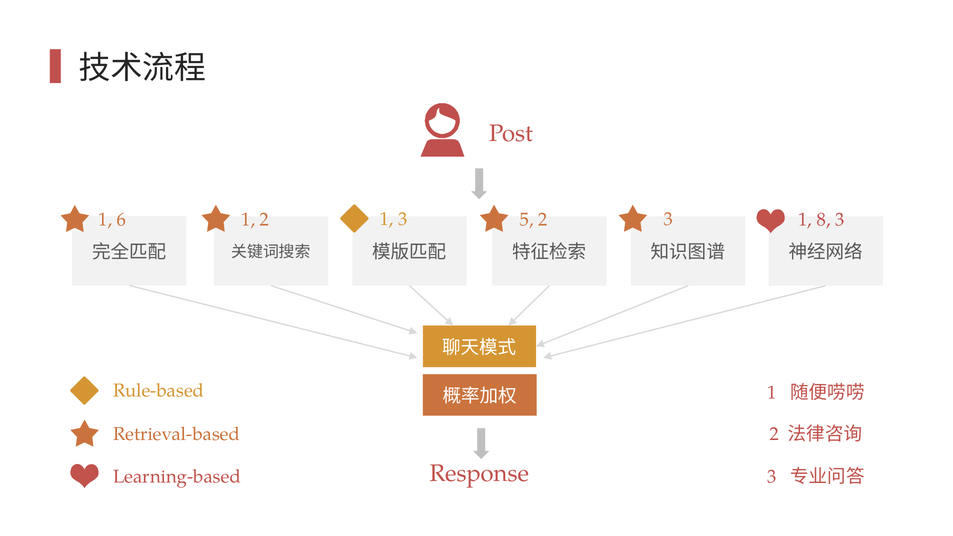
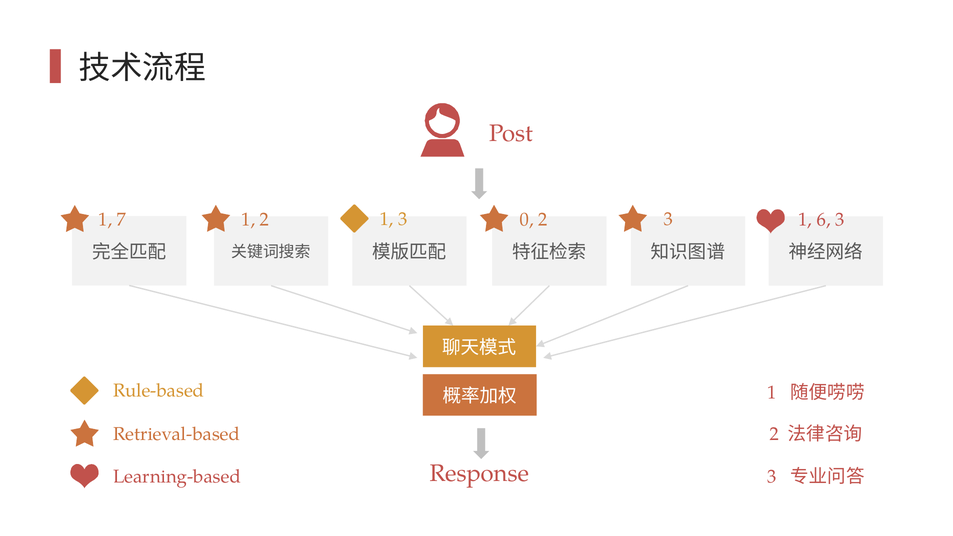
6: 6 -> 7
5: 5 -> 0
8: 8 -> 6
